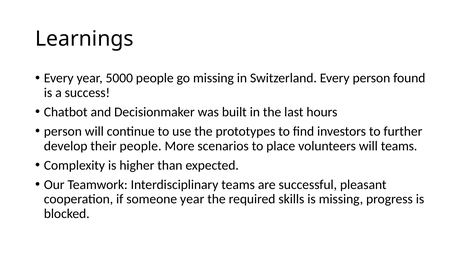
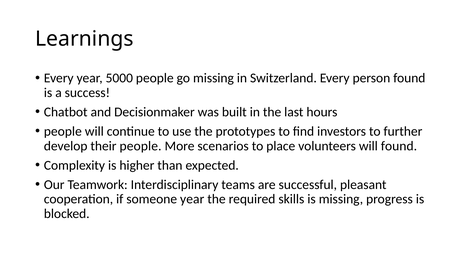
person at (63, 131): person -> people
will teams: teams -> found
